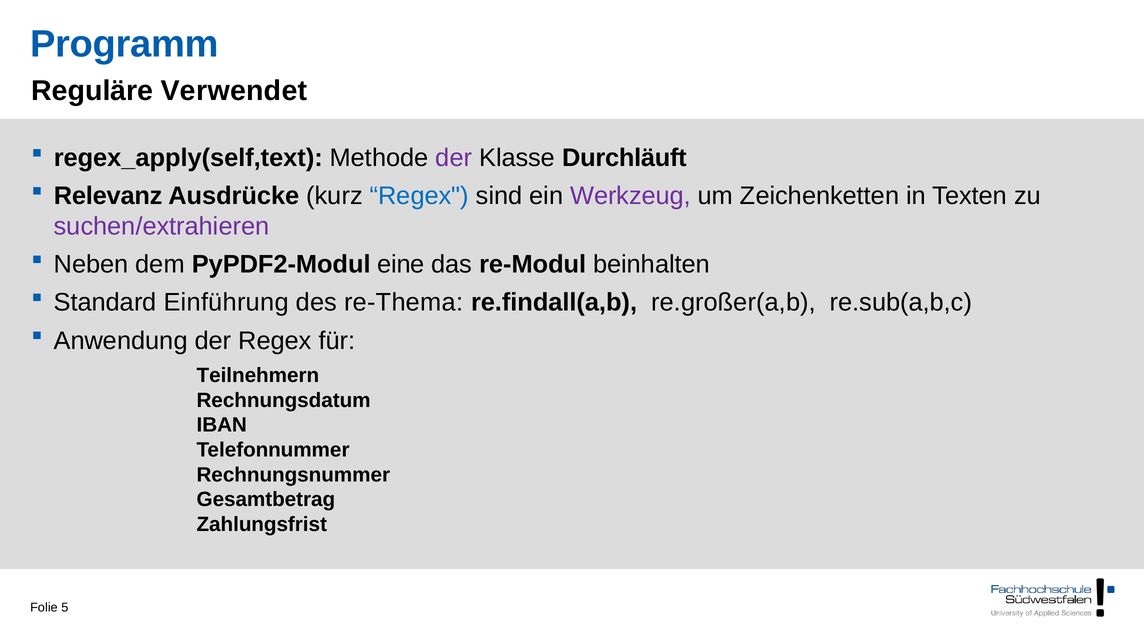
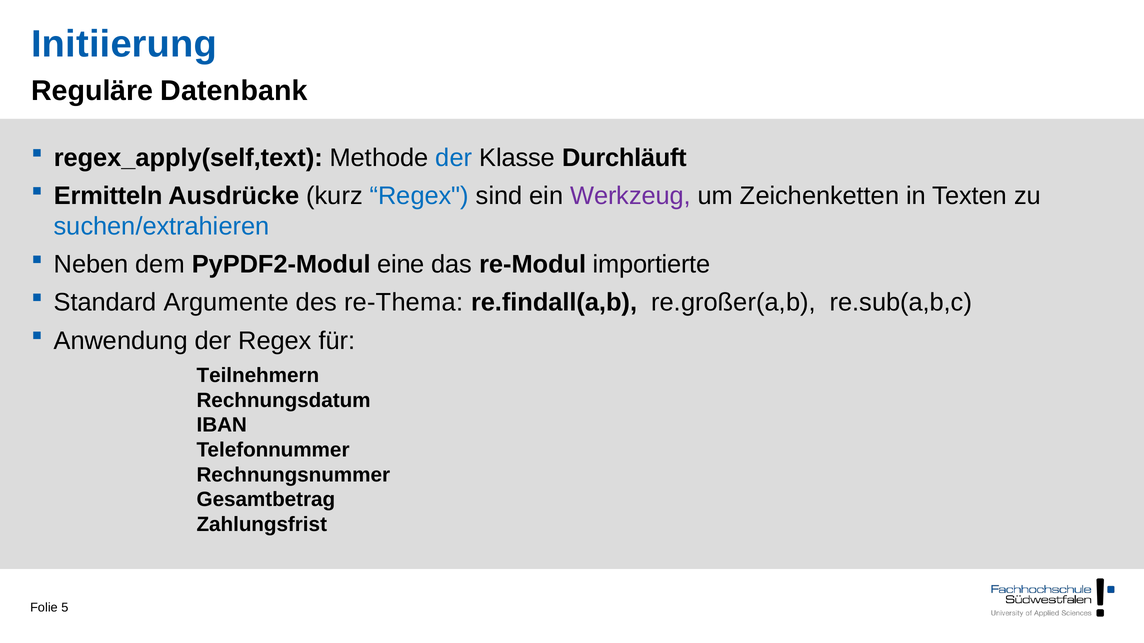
Programm: Programm -> Initiierung
Verwendet: Verwendet -> Datenbank
der at (454, 158) colour: purple -> blue
Relevanz: Relevanz -> Ermitteln
suchen/extrahieren colour: purple -> blue
beinhalten: beinhalten -> importierte
Einführung: Einführung -> Argumente
